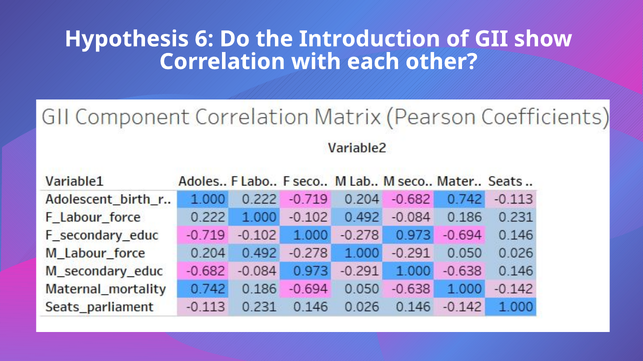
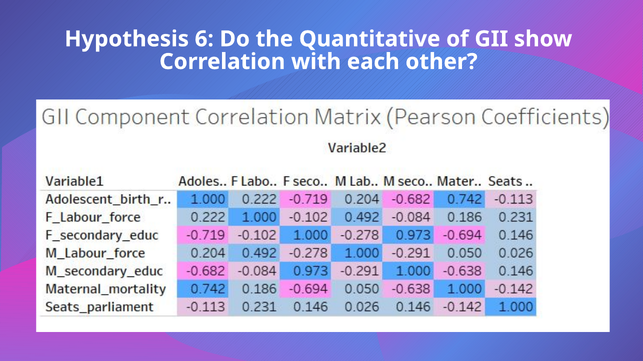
Introduction: Introduction -> Quantitative
